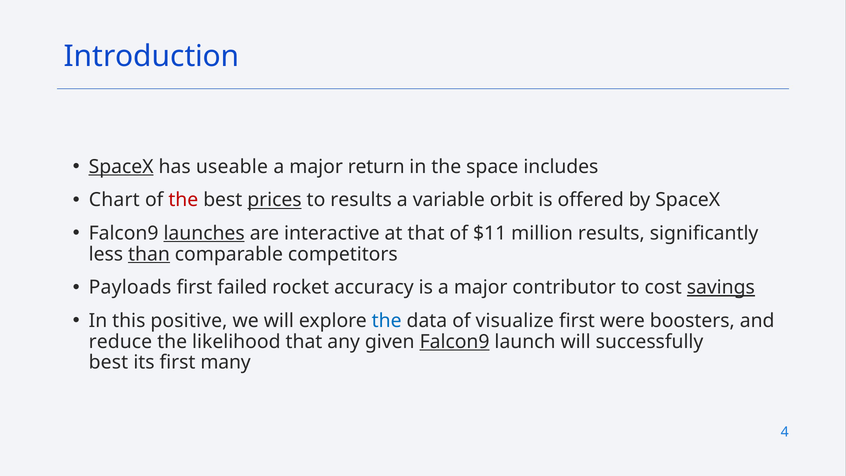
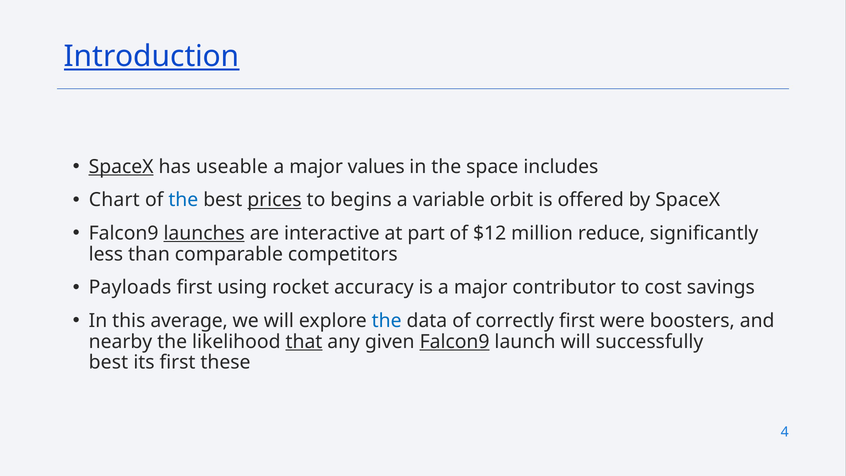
Introduction underline: none -> present
return: return -> values
the at (183, 200) colour: red -> blue
to results: results -> begins
at that: that -> part
$11: $11 -> $12
million results: results -> reduce
than underline: present -> none
failed: failed -> using
savings underline: present -> none
positive: positive -> average
visualize: visualize -> correctly
reduce: reduce -> nearby
that at (304, 342) underline: none -> present
many: many -> these
